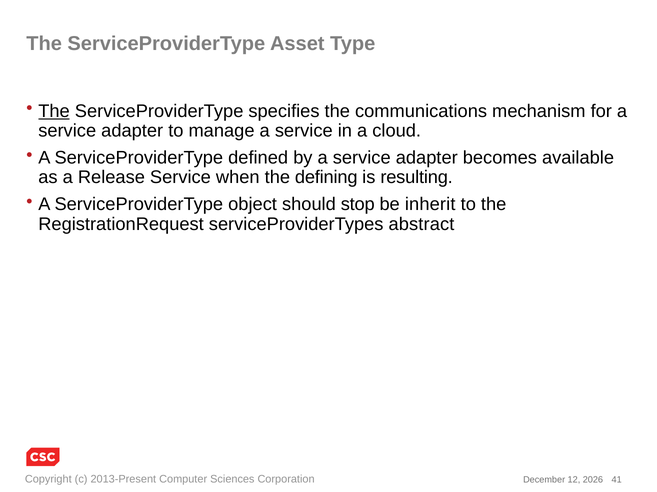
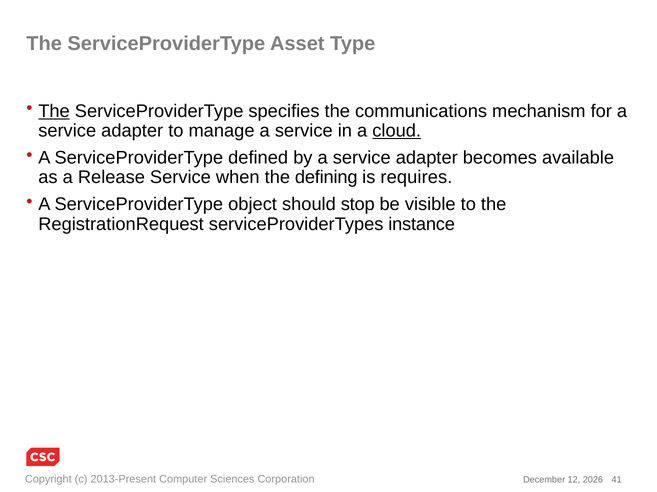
cloud underline: none -> present
resulting: resulting -> requires
inherit: inherit -> visible
abstract: abstract -> instance
